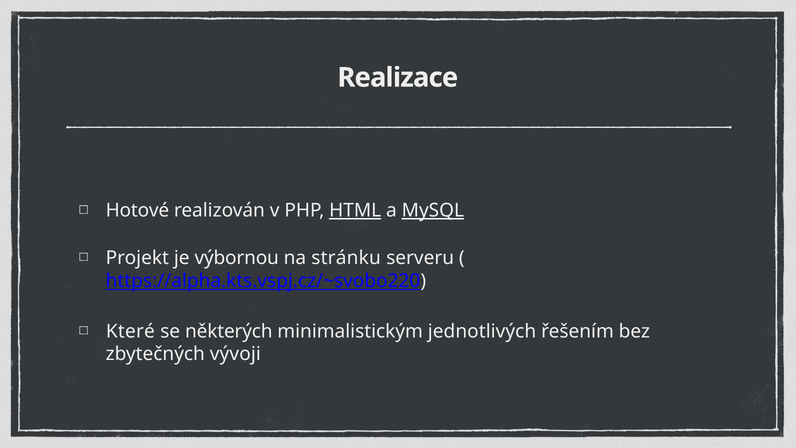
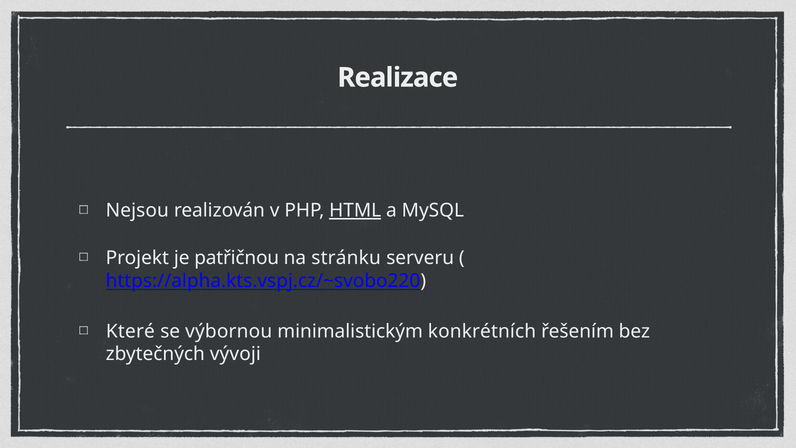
Hotové: Hotové -> Nejsou
MySQL underline: present -> none
výbornou: výbornou -> patřičnou
některých: některých -> výbornou
jednotlivých: jednotlivých -> konkrétních
